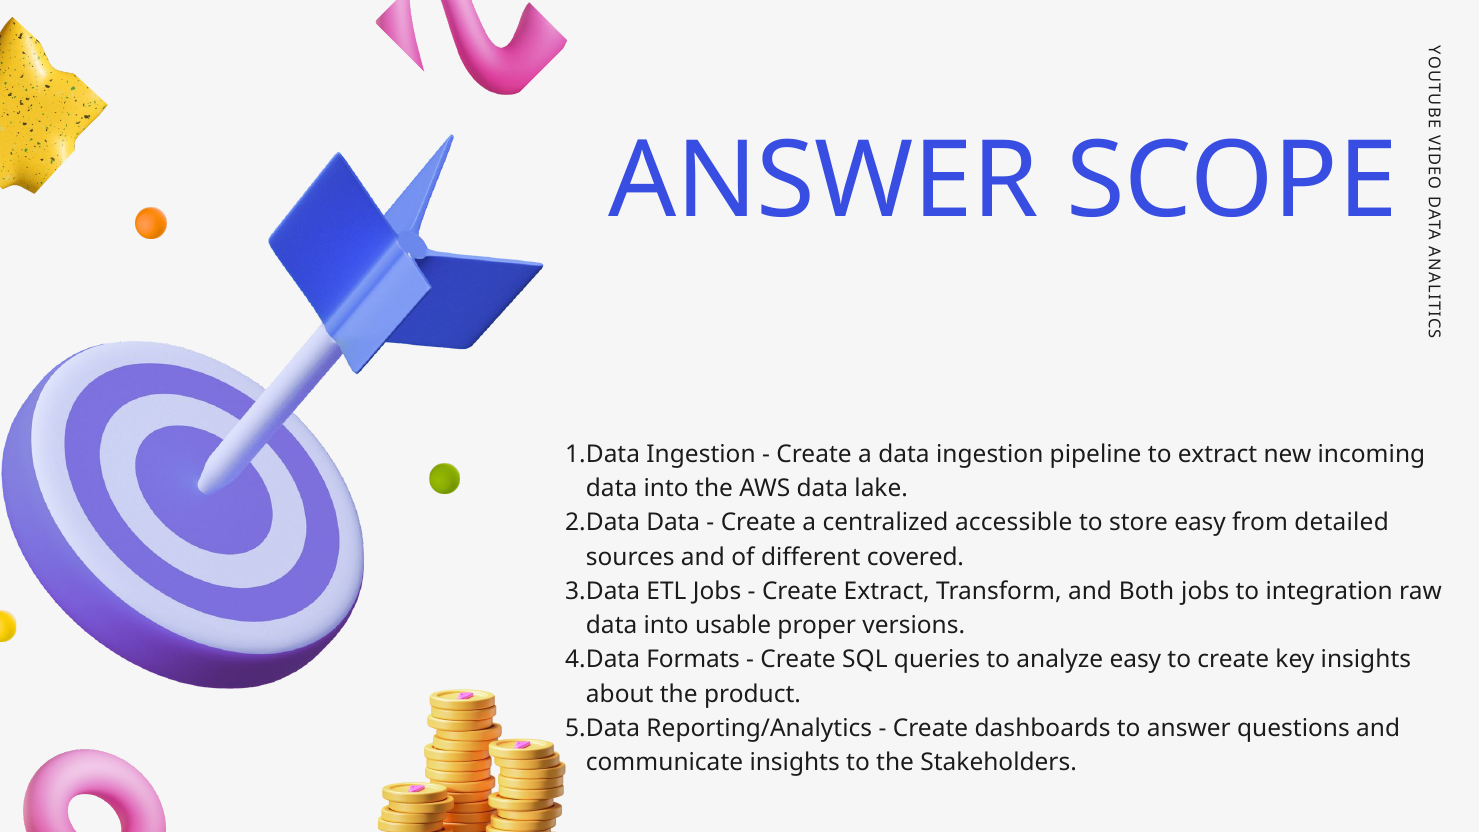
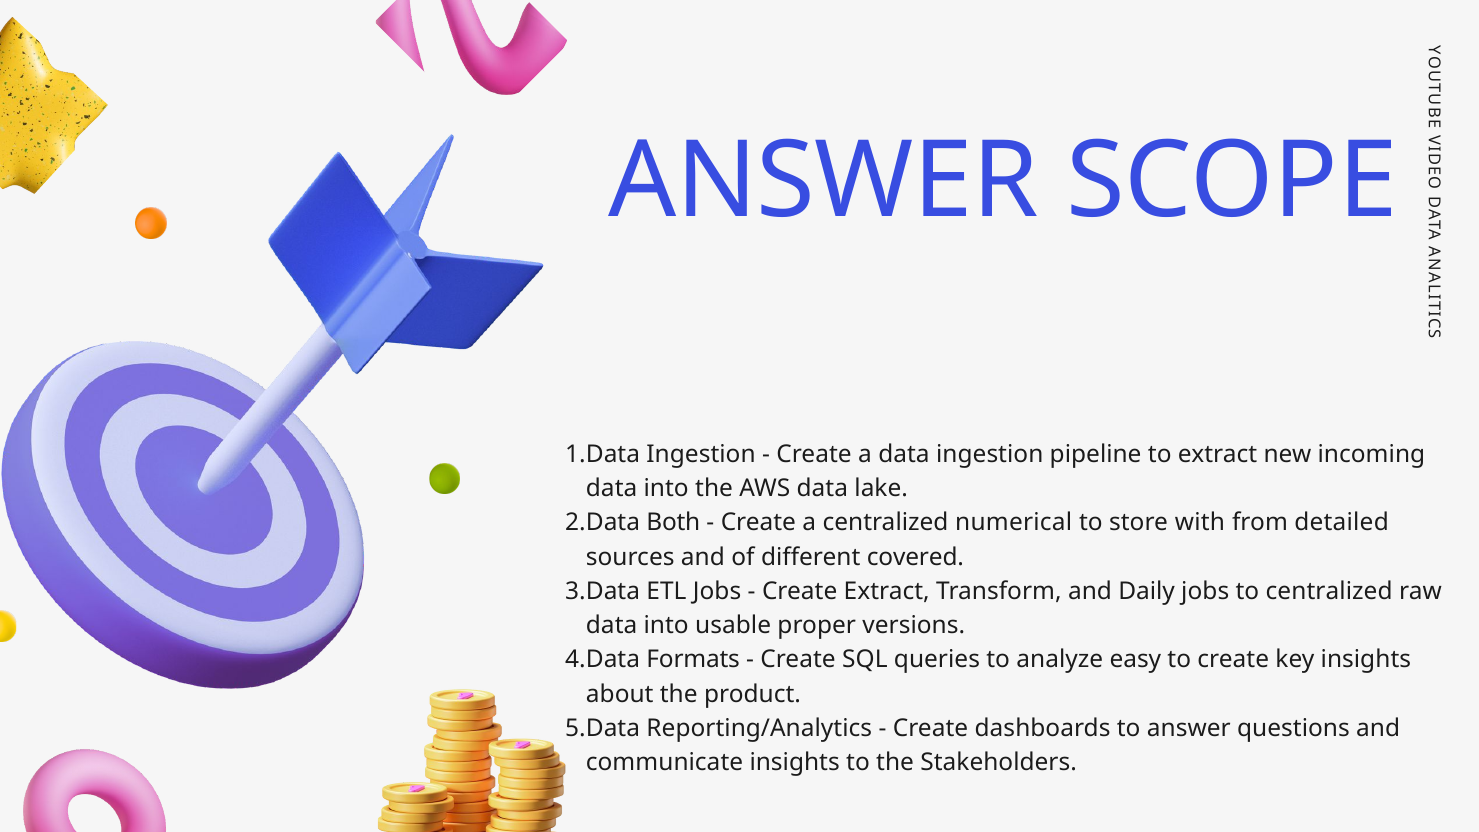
Data at (673, 523): Data -> Both
accessible: accessible -> numerical
store easy: easy -> with
Both: Both -> Daily
to integration: integration -> centralized
